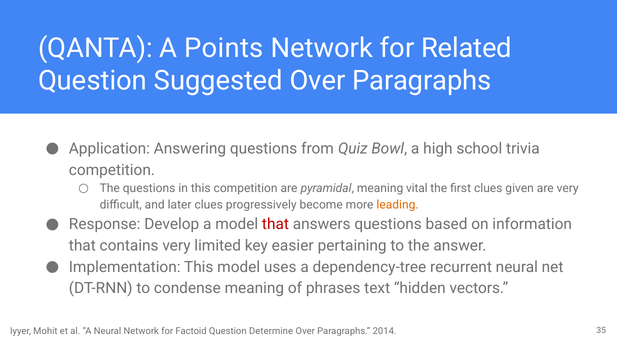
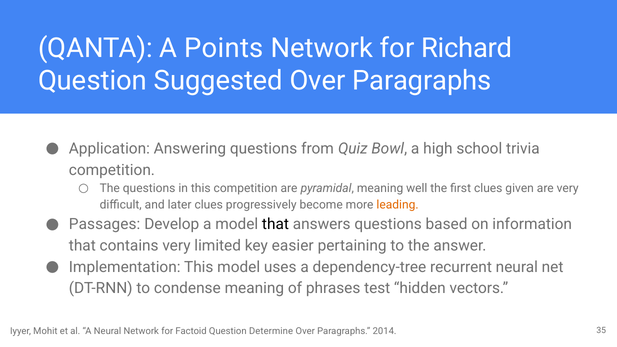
Related: Related -> Richard
vital: vital -> well
Response: Response -> Passages
that at (275, 224) colour: red -> black
text: text -> test
